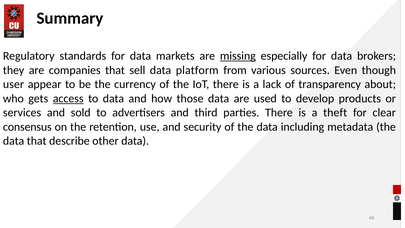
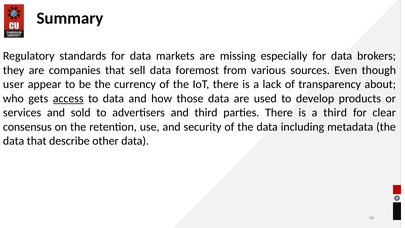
missing underline: present -> none
platform: platform -> foremost
a theft: theft -> third
